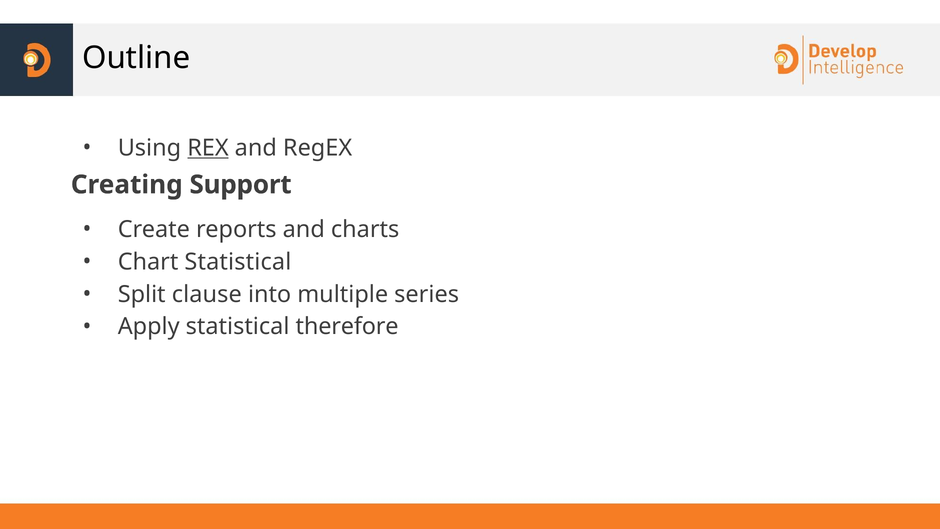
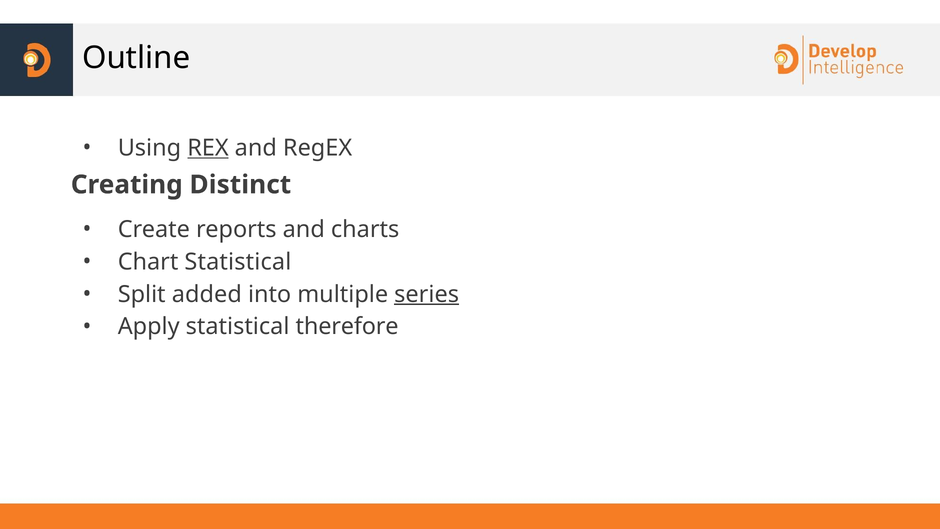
Support: Support -> Distinct
clause: clause -> added
series underline: none -> present
